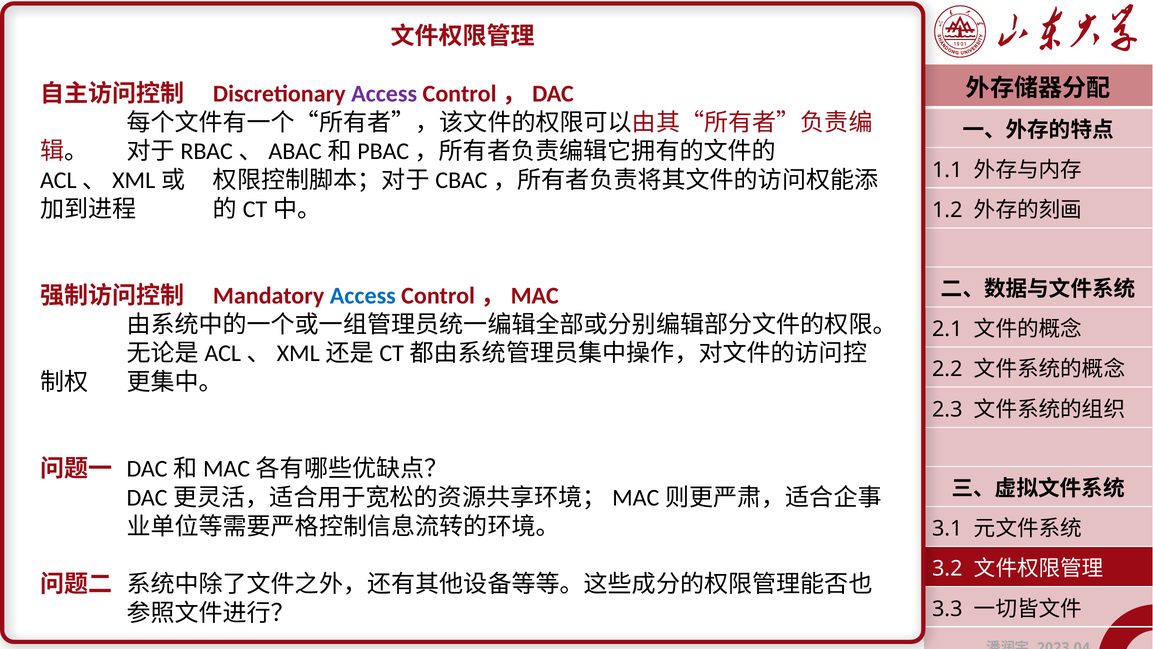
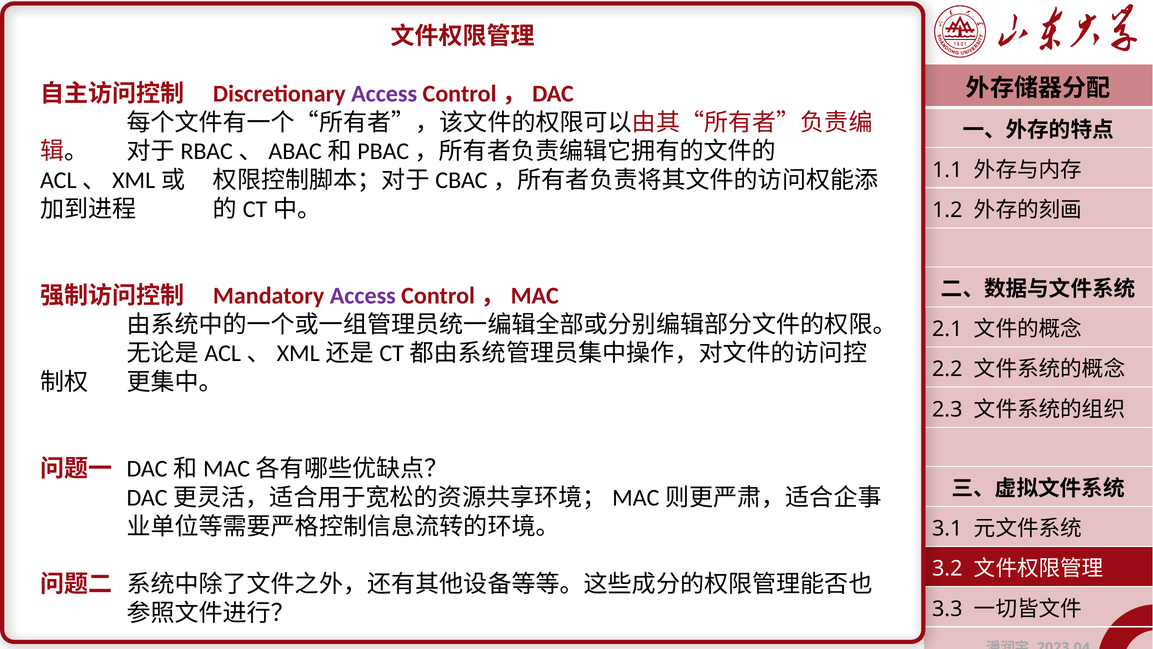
Access at (363, 296) colour: blue -> purple
